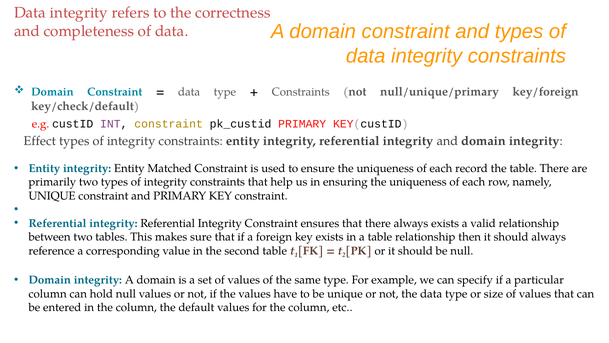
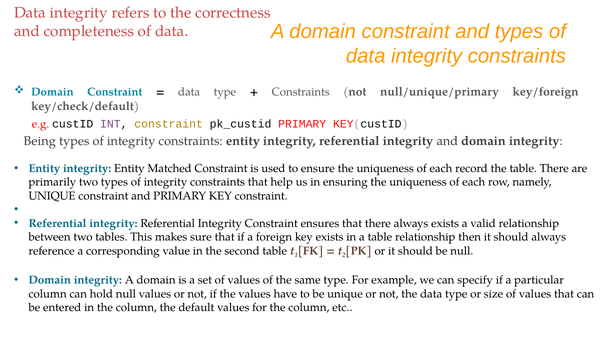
Effect: Effect -> Being
